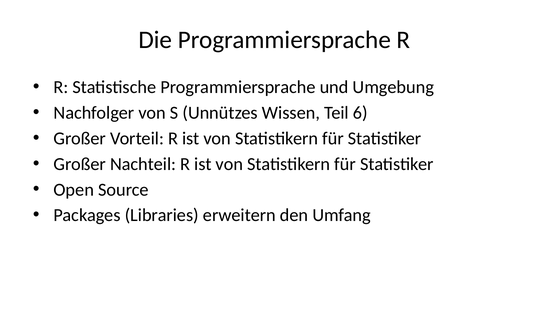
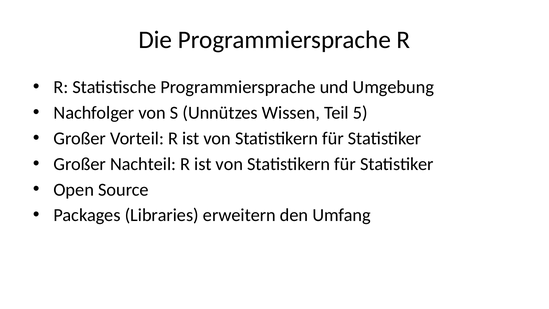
6: 6 -> 5
